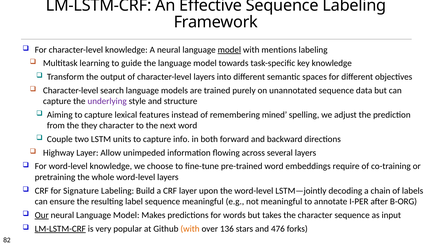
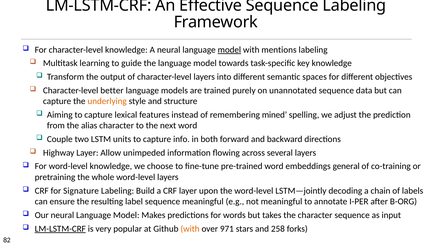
search: search -> better
underlying colour: purple -> orange
they: they -> alias
require: require -> general
Our underline: present -> none
136: 136 -> 971
476: 476 -> 258
